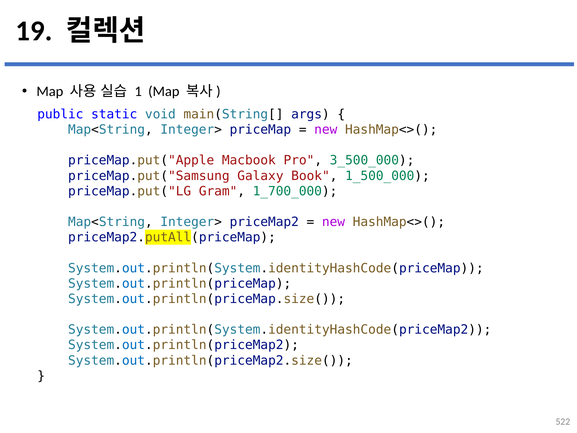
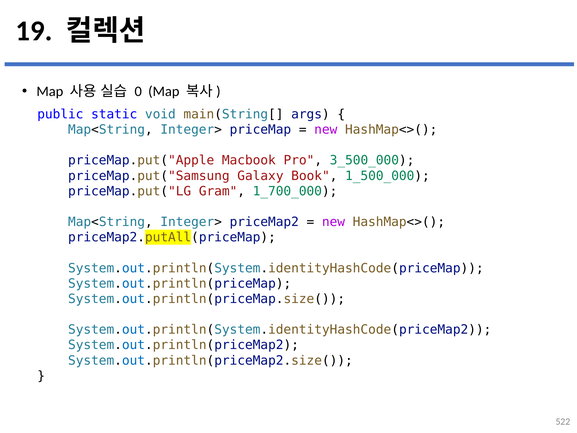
1: 1 -> 0
